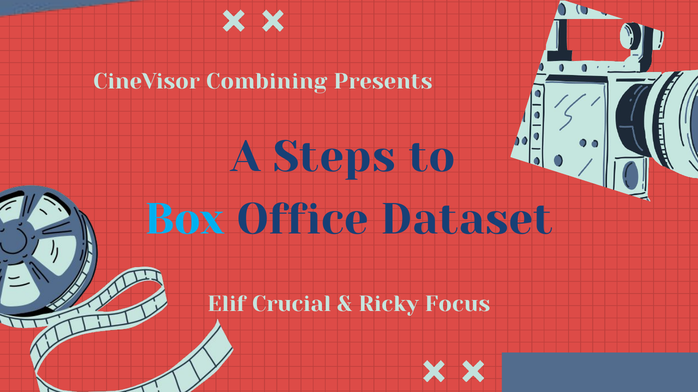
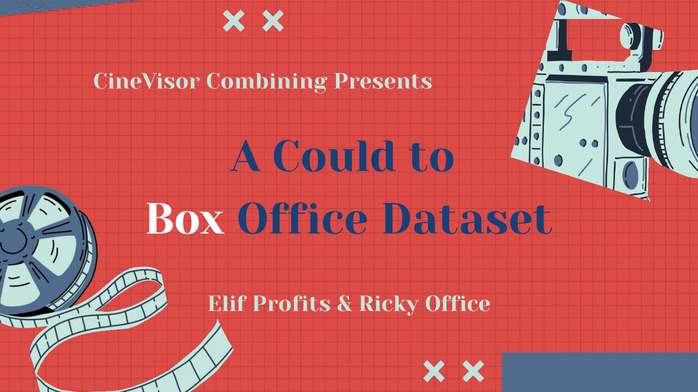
Steps: Steps -> Could
Box colour: light blue -> white
Crucial: Crucial -> Profits
Ricky Focus: Focus -> Office
